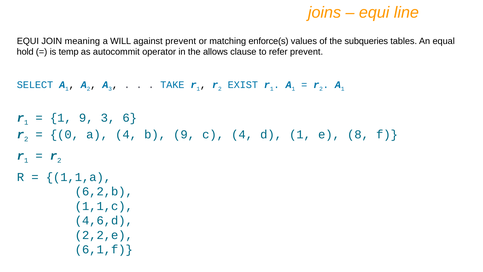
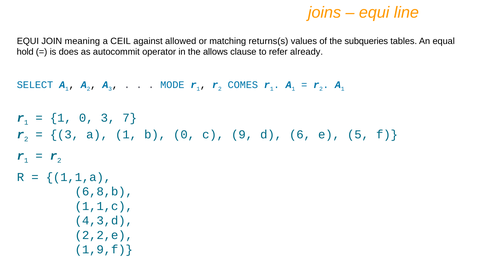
WILL: WILL -> CEIL
against prevent: prevent -> allowed
enforce(s: enforce(s -> returns(s
temp: temp -> does
refer prevent: prevent -> already
TAKE: TAKE -> MODE
EXIST: EXIST -> COMES
1 9: 9 -> 0
6: 6 -> 7
0 at (64, 134): 0 -> 3
4 at (126, 134): 4 -> 1
b 9: 9 -> 0
c 4: 4 -> 9
d 1: 1 -> 6
8: 8 -> 5
6,2,b: 6,2,b -> 6,8,b
4,6,d: 4,6,d -> 4,3,d
6,1,f: 6,1,f -> 1,9,f
